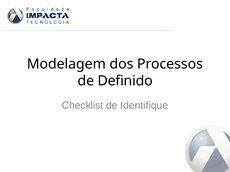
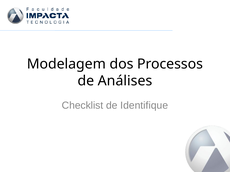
Definido: Definido -> Análises
